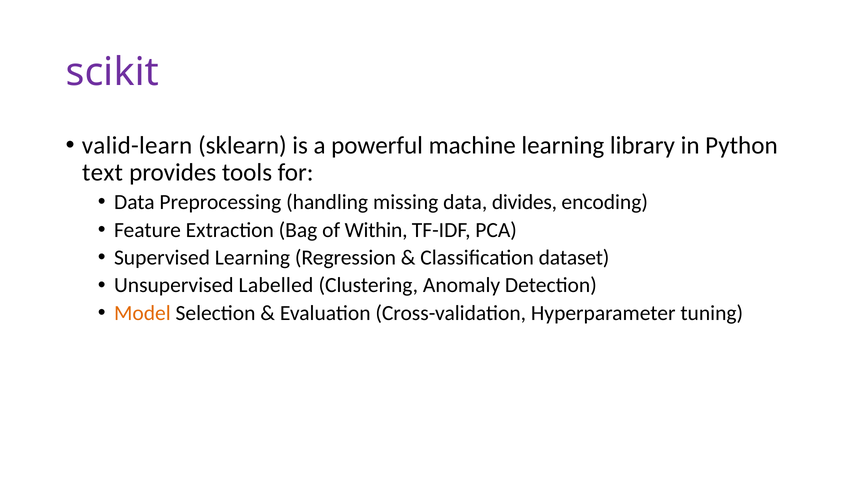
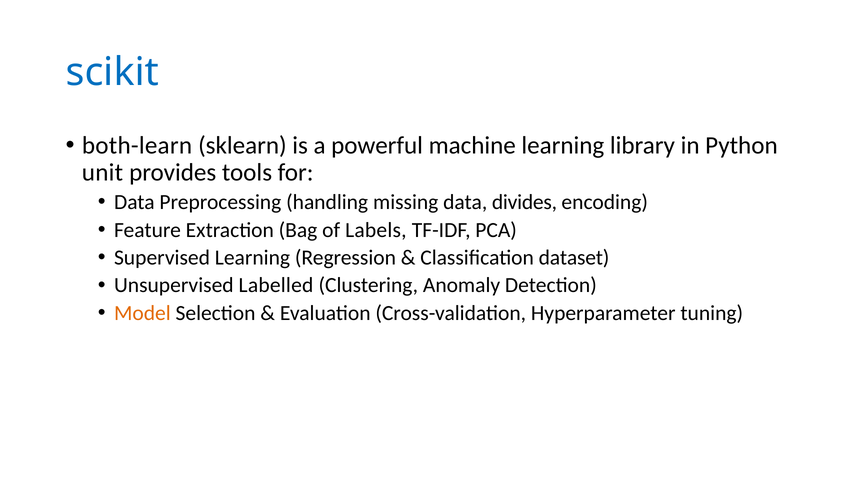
scikit colour: purple -> blue
valid-learn: valid-learn -> both-learn
text: text -> unit
Within: Within -> Labels
